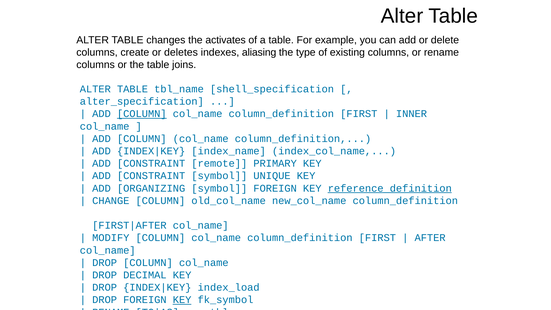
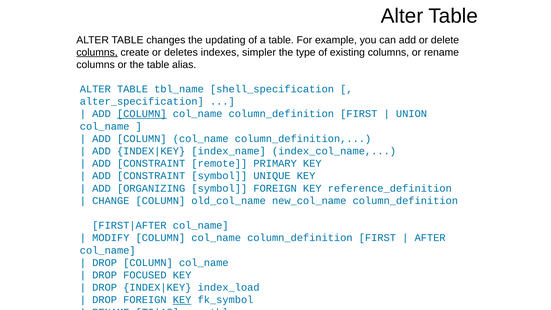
activates: activates -> updating
columns at (97, 52) underline: none -> present
aliasing: aliasing -> simpler
joins: joins -> alias
INNER: INNER -> UNION
reference_definition underline: present -> none
DECIMAL: DECIMAL -> FOCUSED
